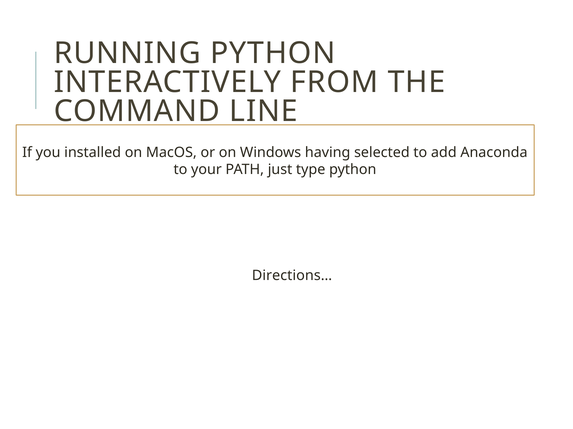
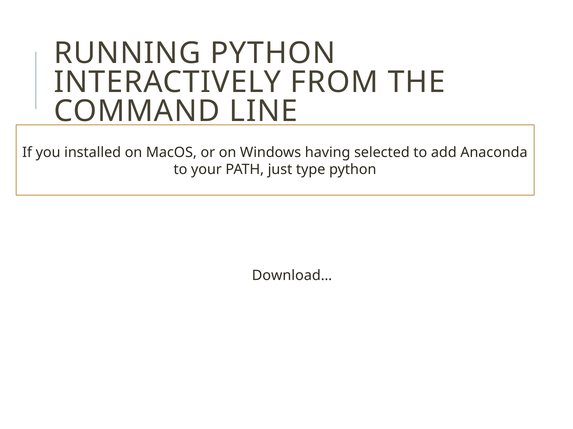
Directions…: Directions… -> Download…
